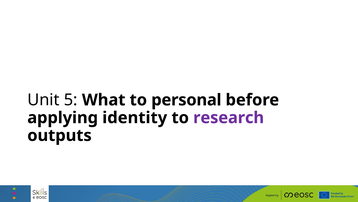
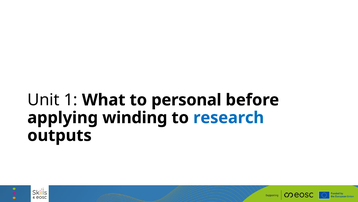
5: 5 -> 1
identity: identity -> winding
research colour: purple -> blue
